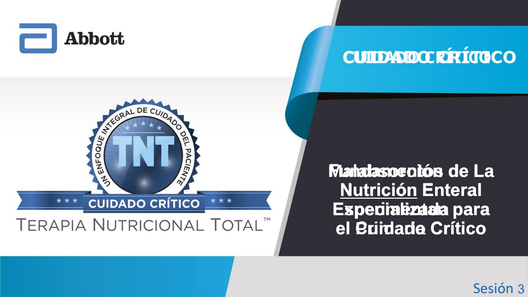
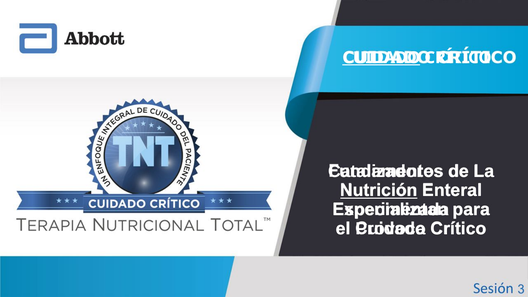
CUIDADO underline: none -> present
Malabsorción: Malabsorción -> Catalizadores
Primaria: Primaria -> Provoca
